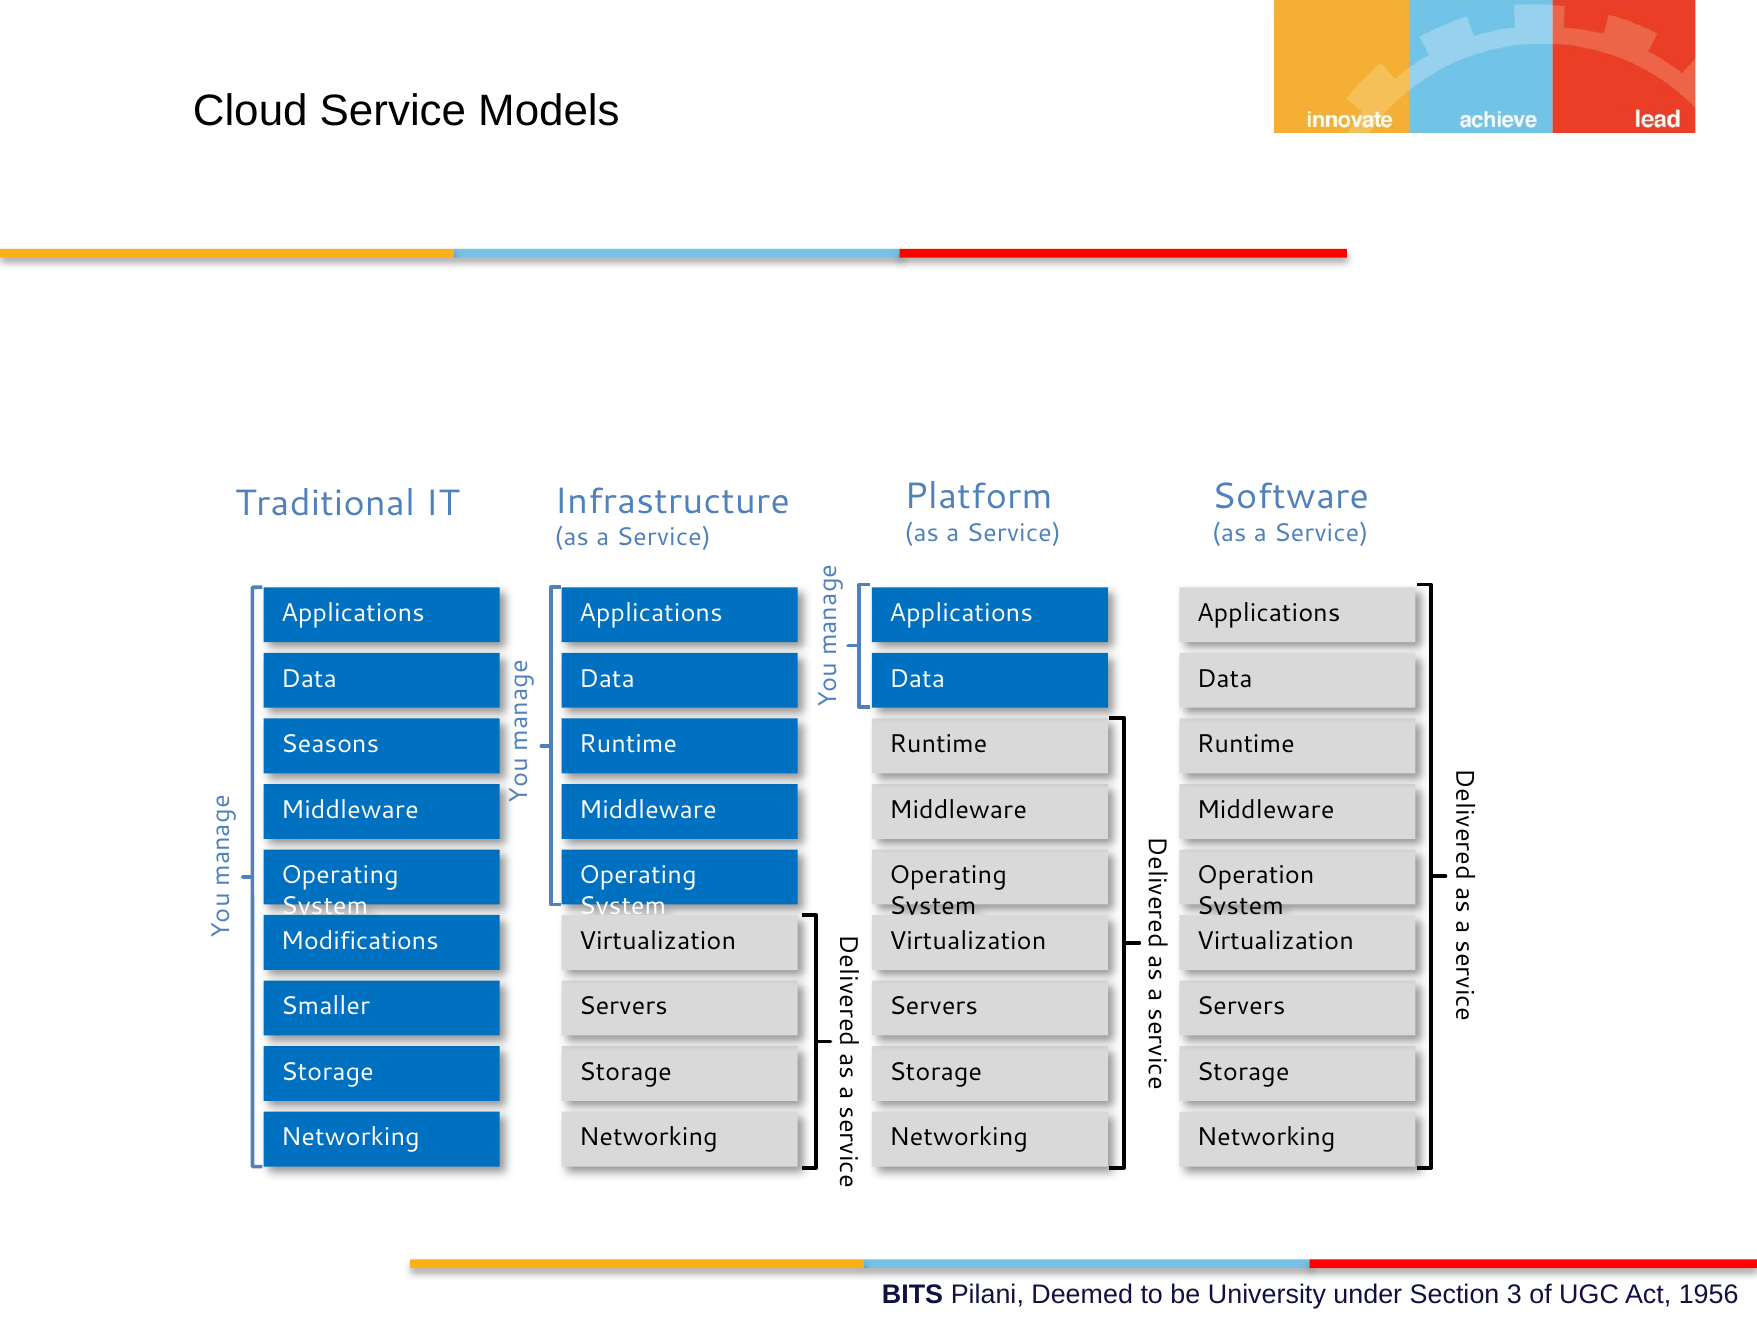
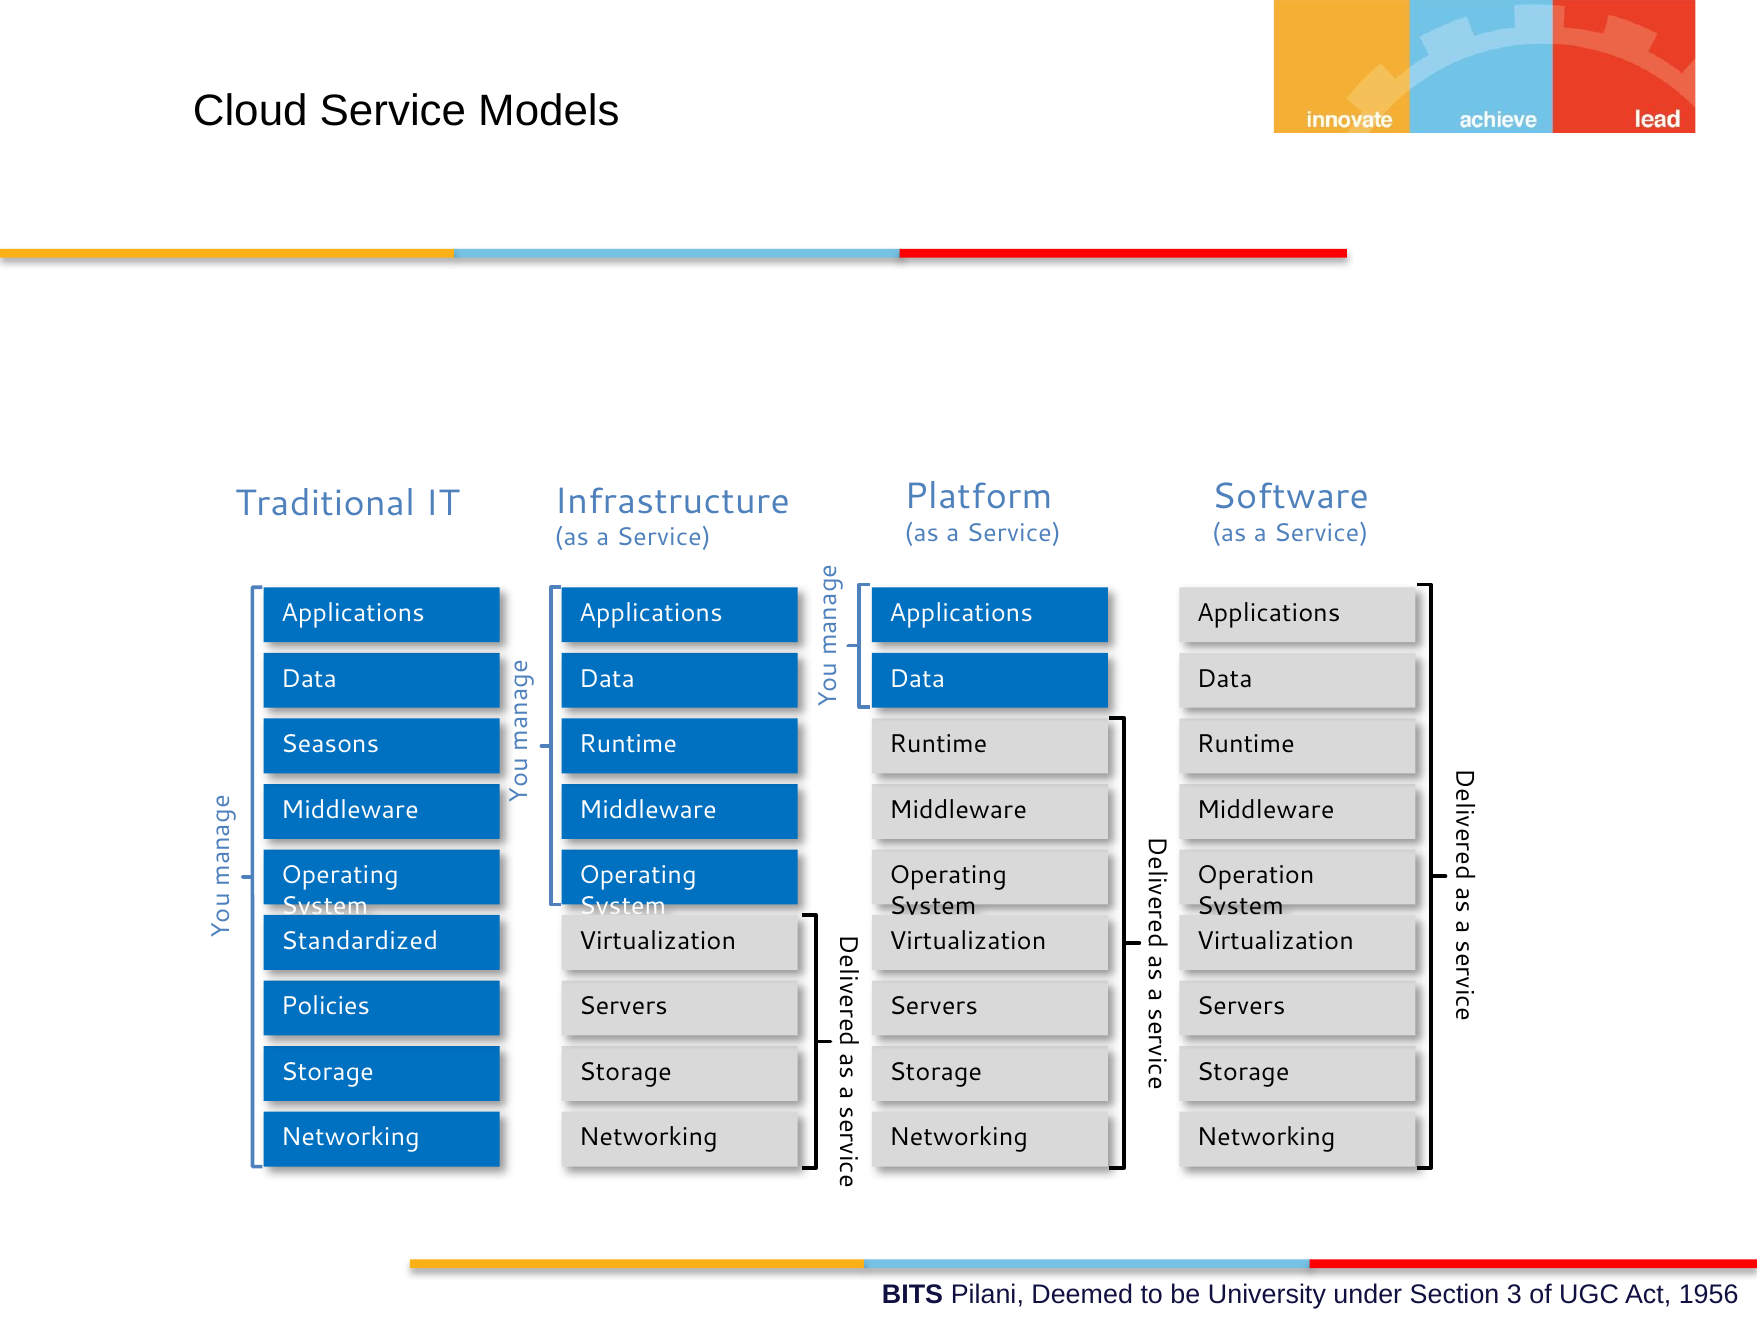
Modifications: Modifications -> Standardized
Smaller: Smaller -> Policies
